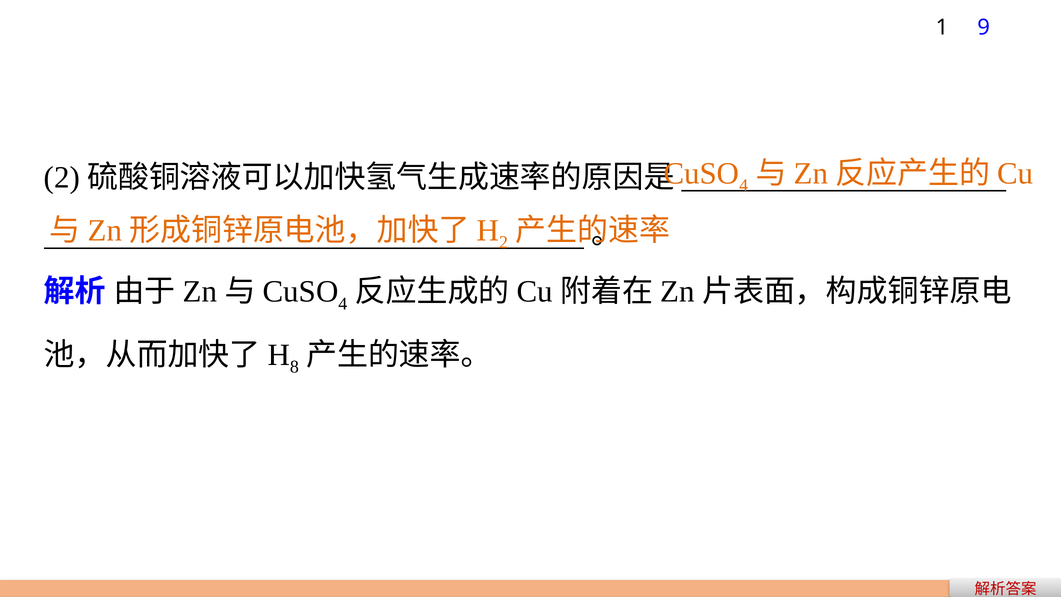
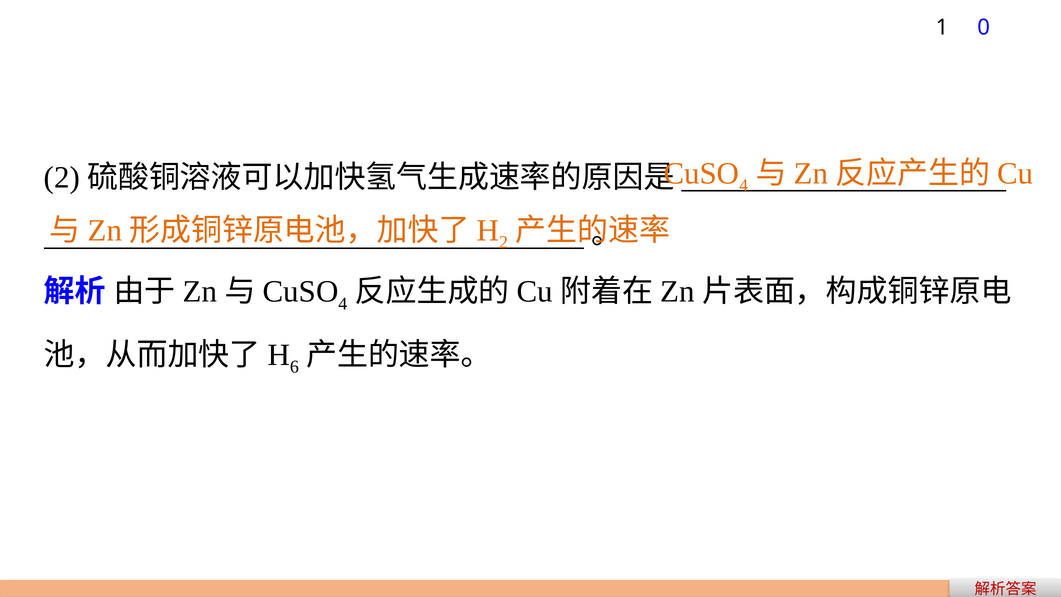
9: 9 -> 0
8: 8 -> 6
